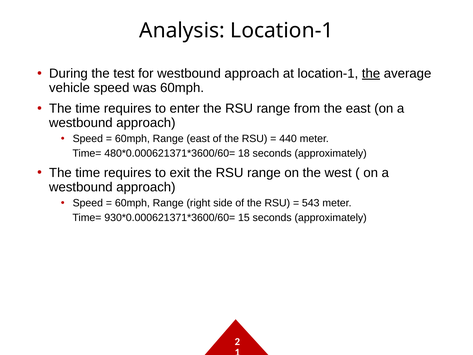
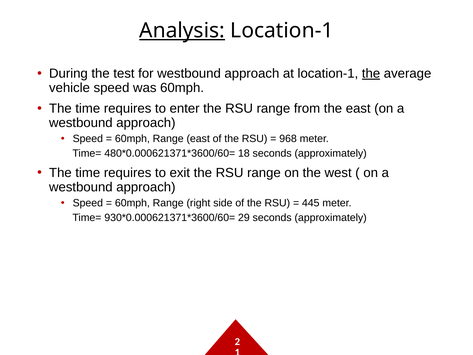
Analysis underline: none -> present
440: 440 -> 968
543: 543 -> 445
15: 15 -> 29
